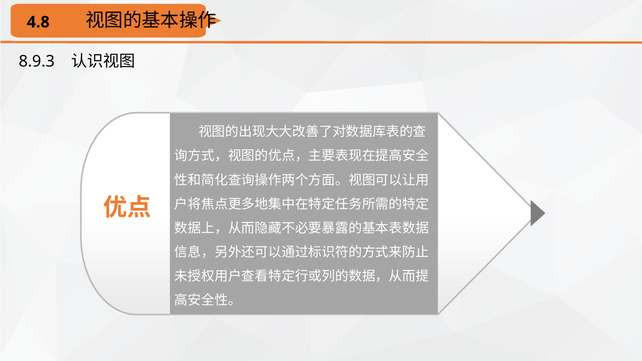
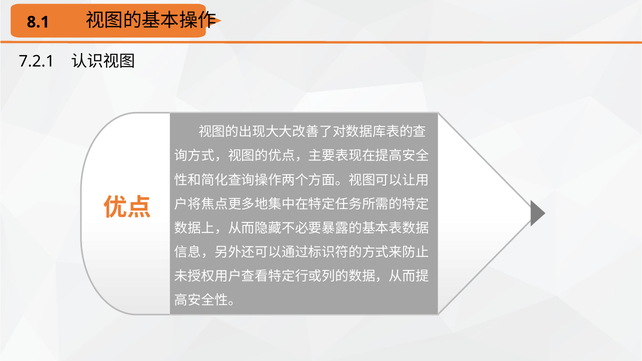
4.8: 4.8 -> 8.1
8.9.3: 8.9.3 -> 7.2.1
